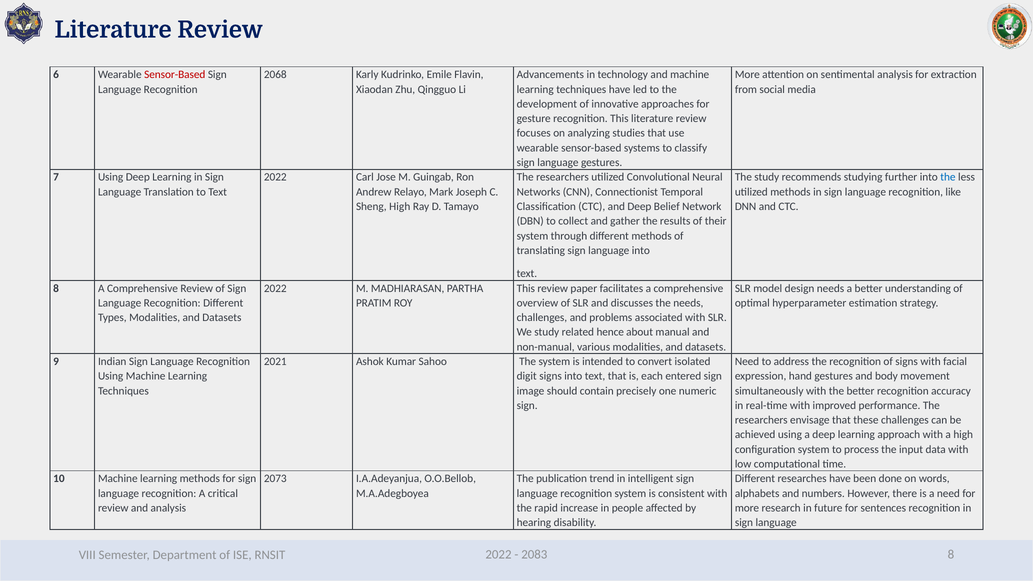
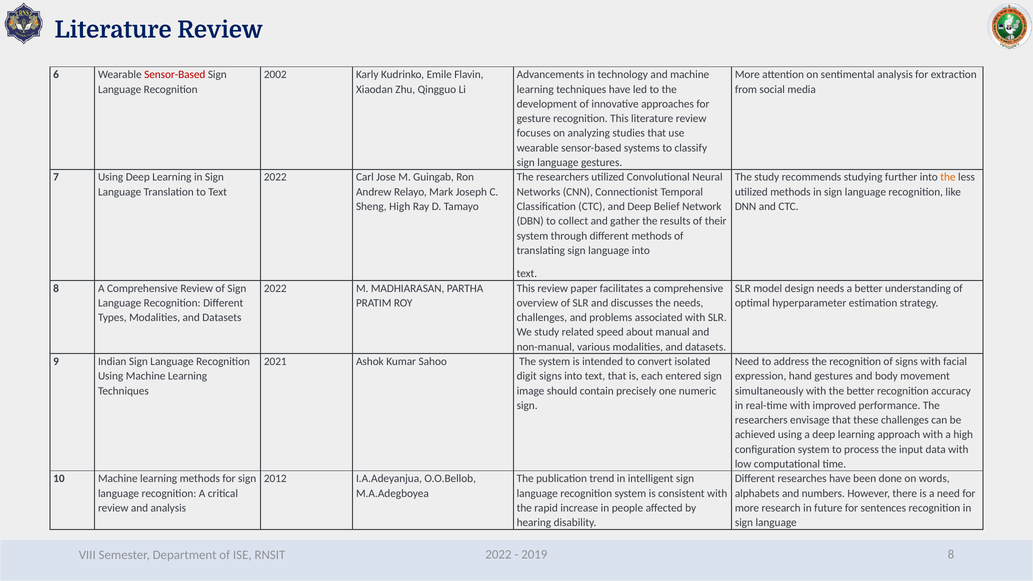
2068: 2068 -> 2002
the at (948, 177) colour: blue -> orange
hence: hence -> speed
2073: 2073 -> 2012
2083: 2083 -> 2019
